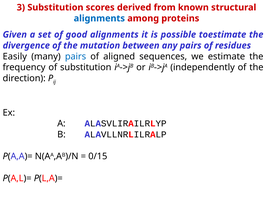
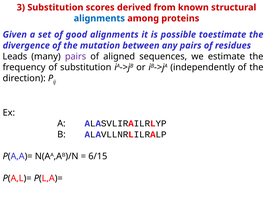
Easily: Easily -> Leads
pairs at (76, 56) colour: blue -> purple
0/15: 0/15 -> 6/15
